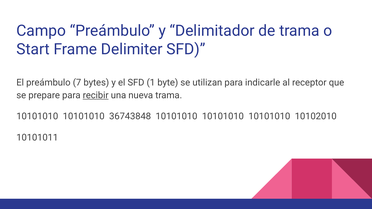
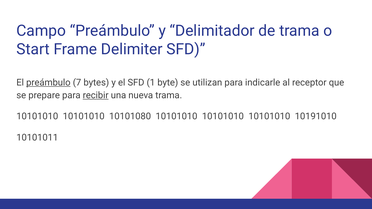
preámbulo at (48, 83) underline: none -> present
36743848: 36743848 -> 10101080
10102010: 10102010 -> 10191010
